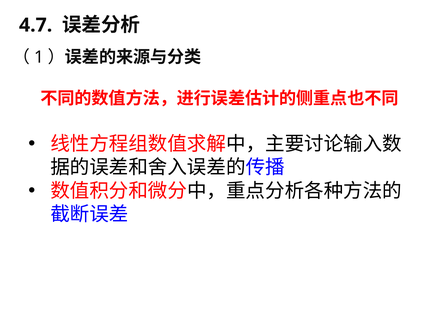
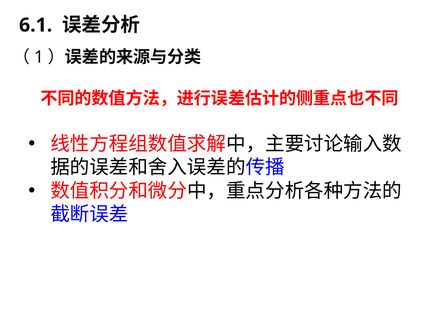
4.7: 4.7 -> 6.1
